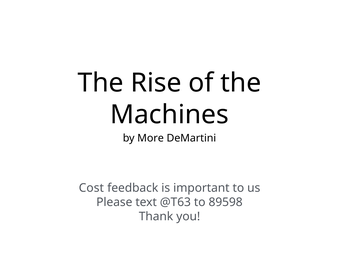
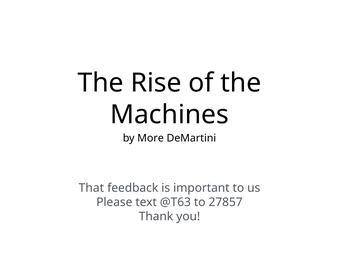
Cost: Cost -> That
89598: 89598 -> 27857
